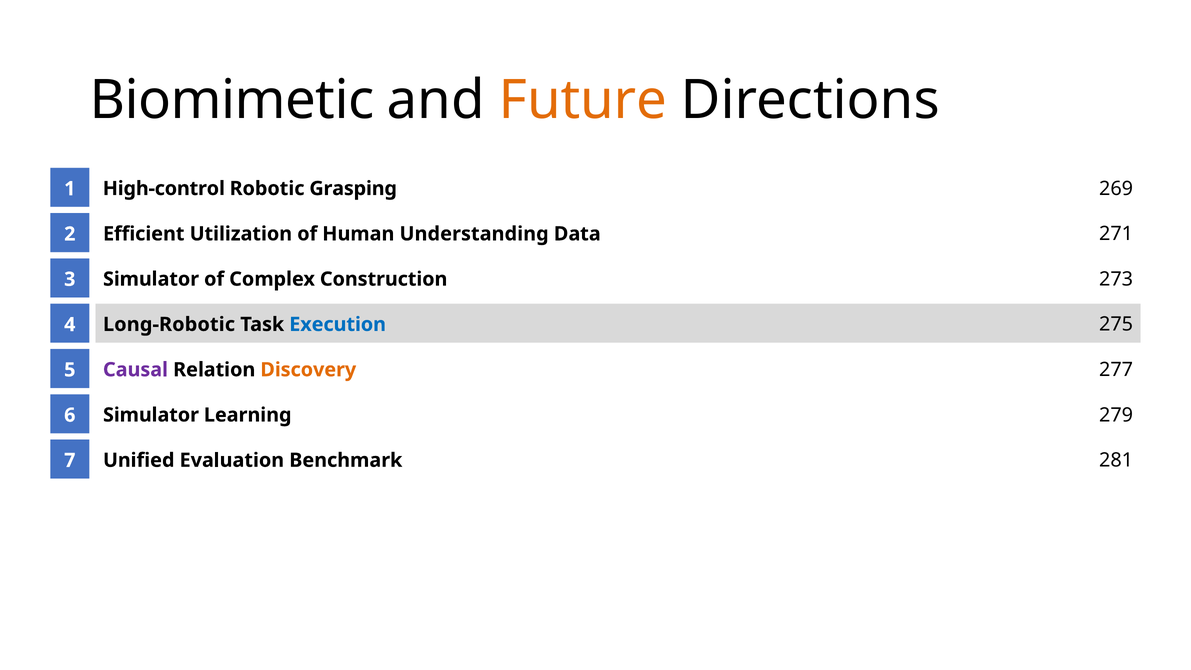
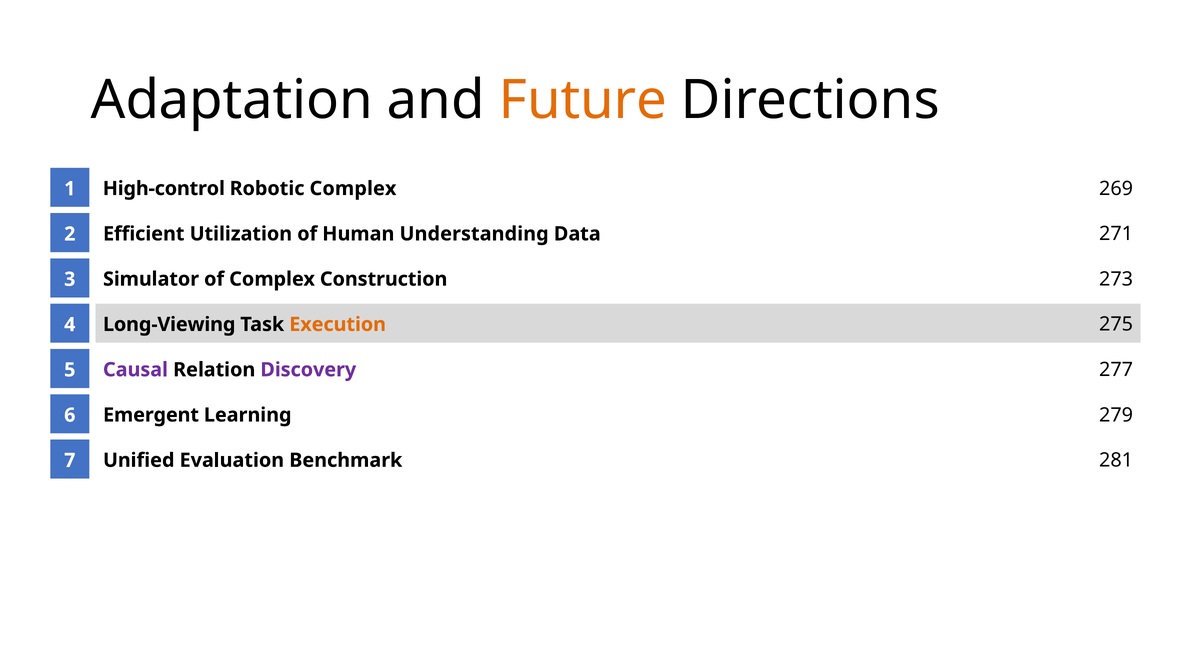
Biomimetic: Biomimetic -> Adaptation
Robotic Grasping: Grasping -> Complex
Long-Robotic: Long-Robotic -> Long-Viewing
Execution colour: blue -> orange
Discovery colour: orange -> purple
Simulator at (151, 415): Simulator -> Emergent
